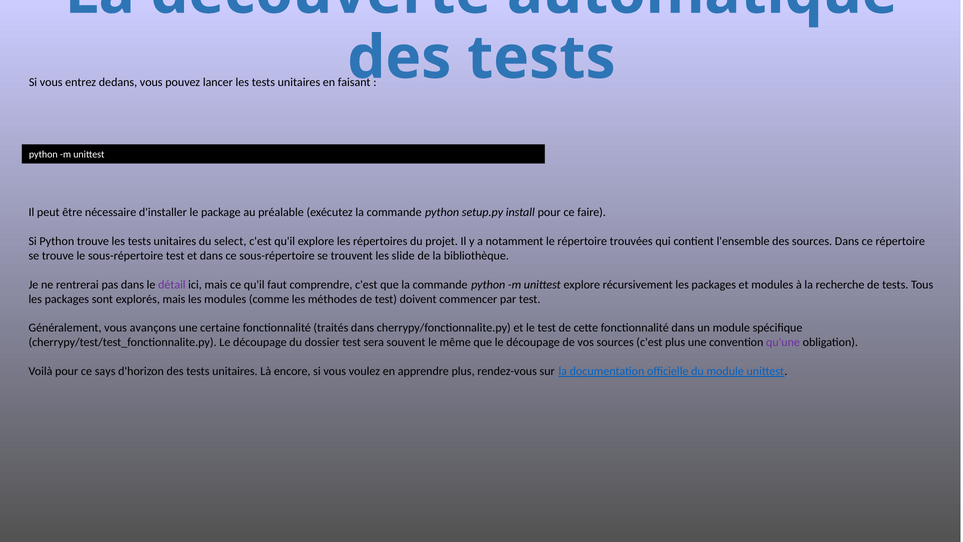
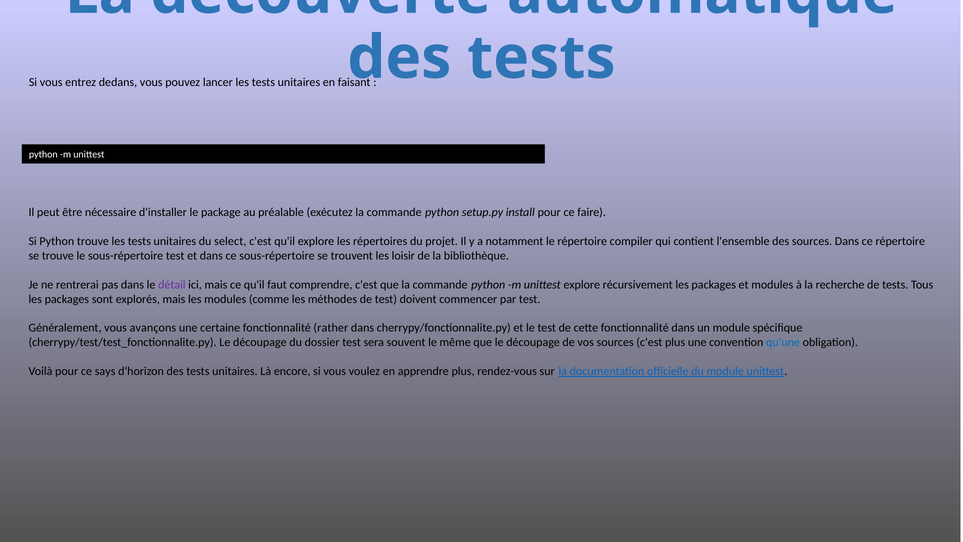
trouvées: trouvées -> compiler
slide: slide -> loisir
traités: traités -> rather
qu'une colour: purple -> blue
